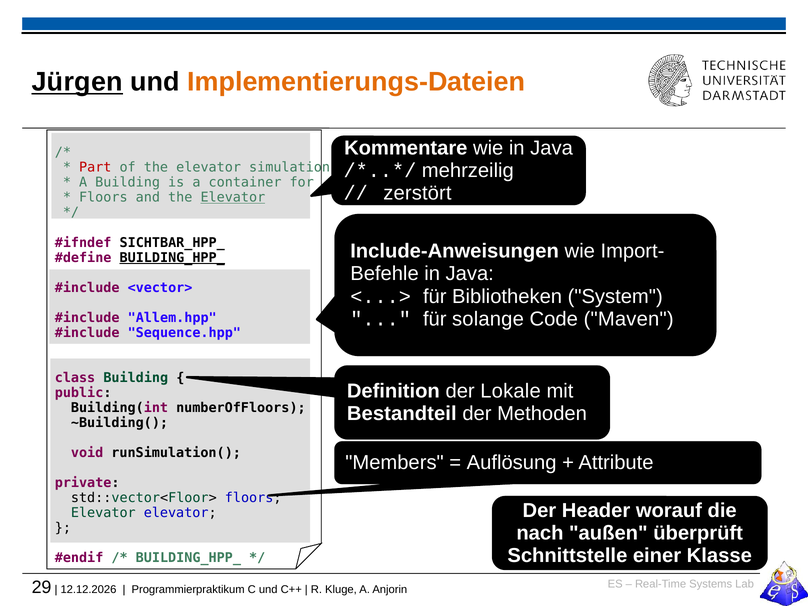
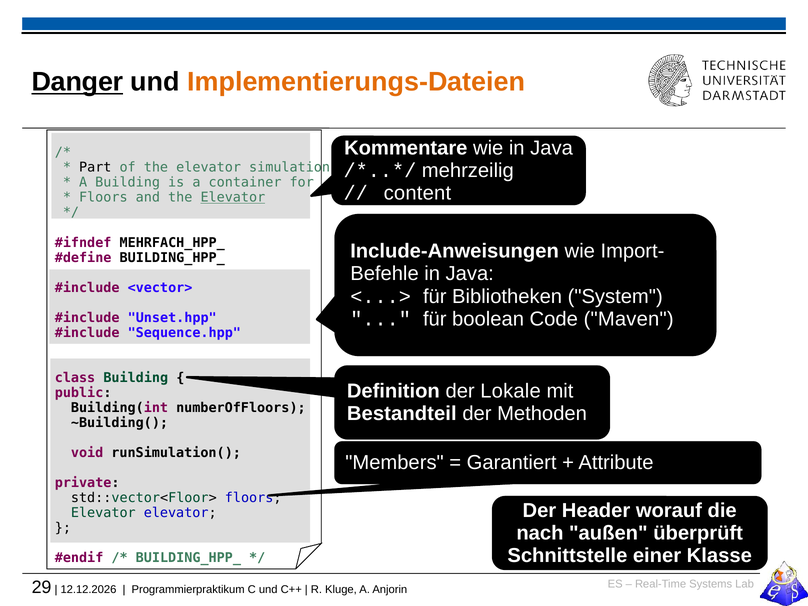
Jürgen: Jürgen -> Danger
Part colour: red -> black
zerstört: zerstört -> content
SICHTBAR_HPP_: SICHTBAR_HPP_ -> MEHRFACH_HPP_
BUILDING_HPP_ at (172, 258) underline: present -> none
solange: solange -> boolean
Allem.hpp: Allem.hpp -> Unset.hpp
Auflösung: Auflösung -> Garantiert
